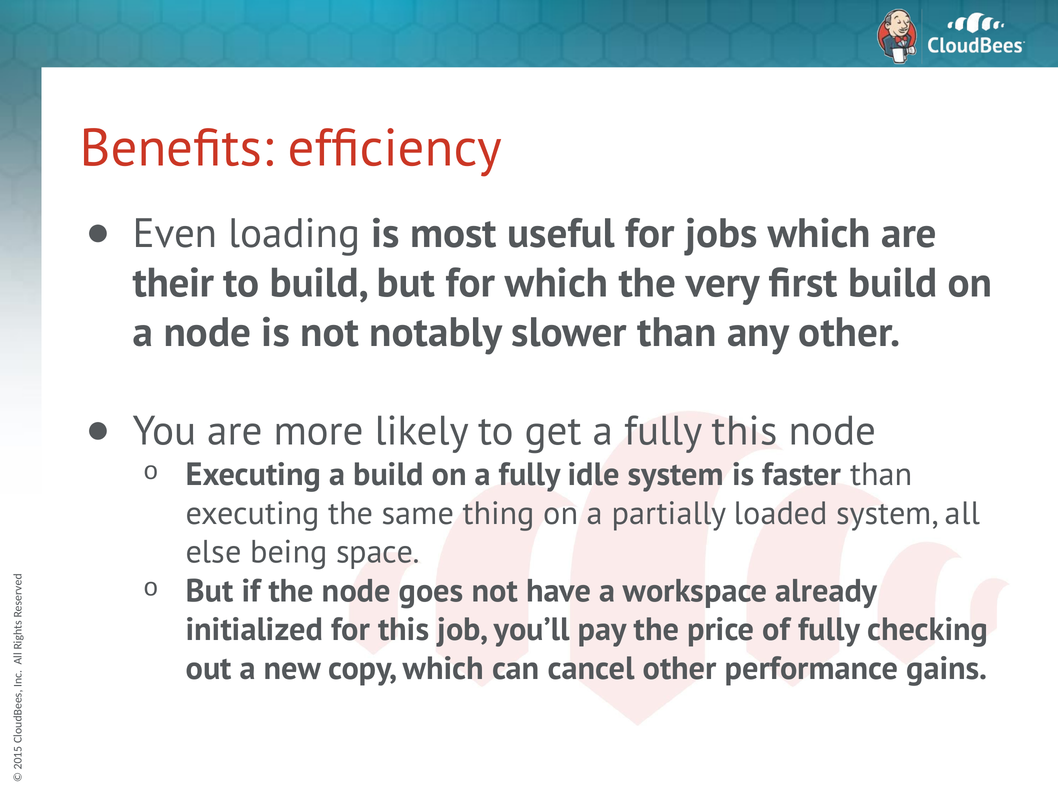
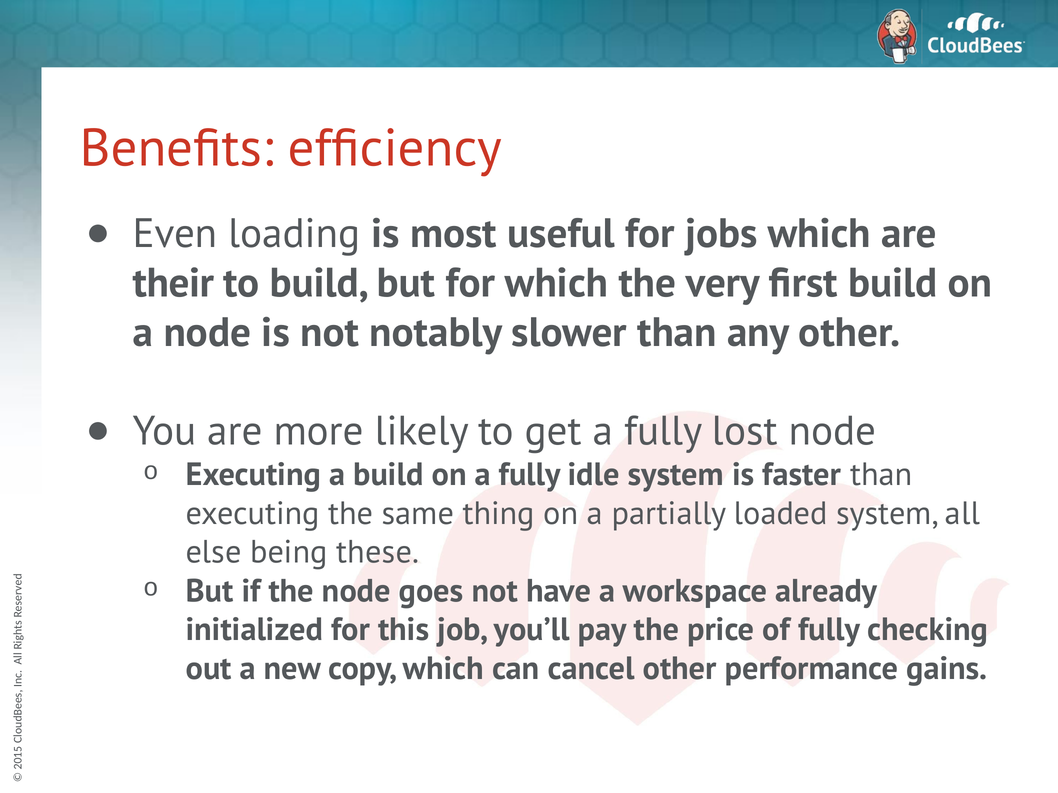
fully this: this -> lost
space: space -> these
